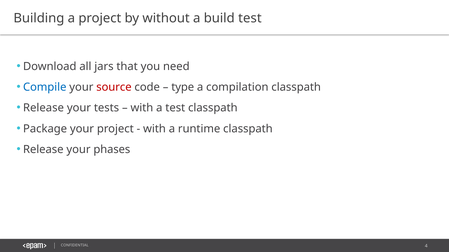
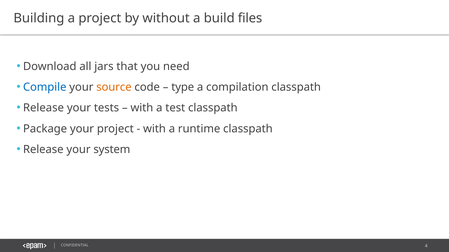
build test: test -> files
source colour: red -> orange
phases: phases -> system
